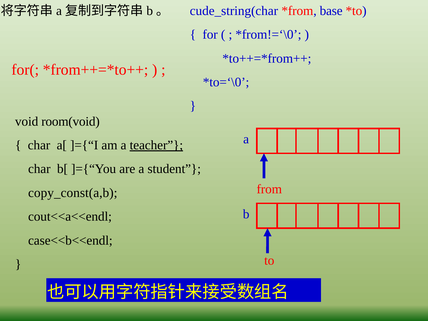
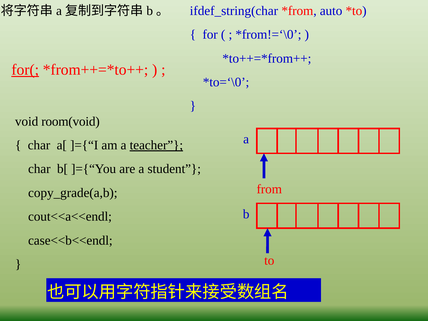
cude_string(char: cude_string(char -> ifdef_string(char
base: base -> auto
for( underline: none -> present
copy_const(a,b: copy_const(a,b -> copy_grade(a,b
